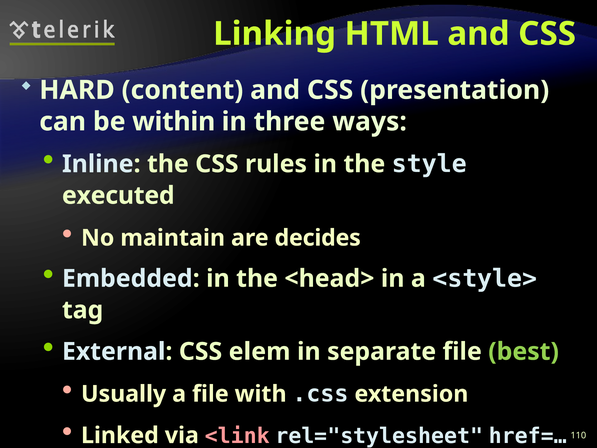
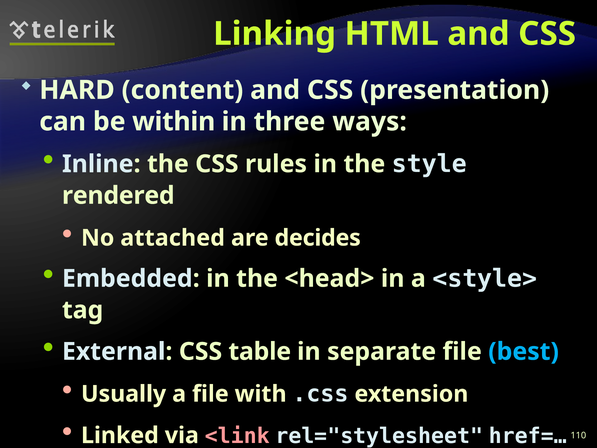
executed: executed -> rendered
maintain: maintain -> attached
elem: elem -> table
best colour: light green -> light blue
